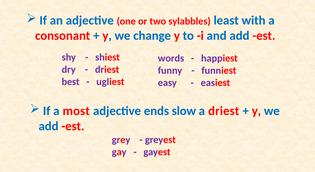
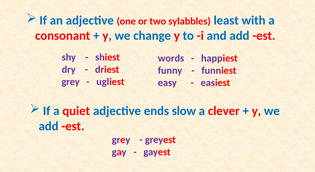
best at (71, 82): best -> grey
most: most -> quiet
a driest: driest -> clever
